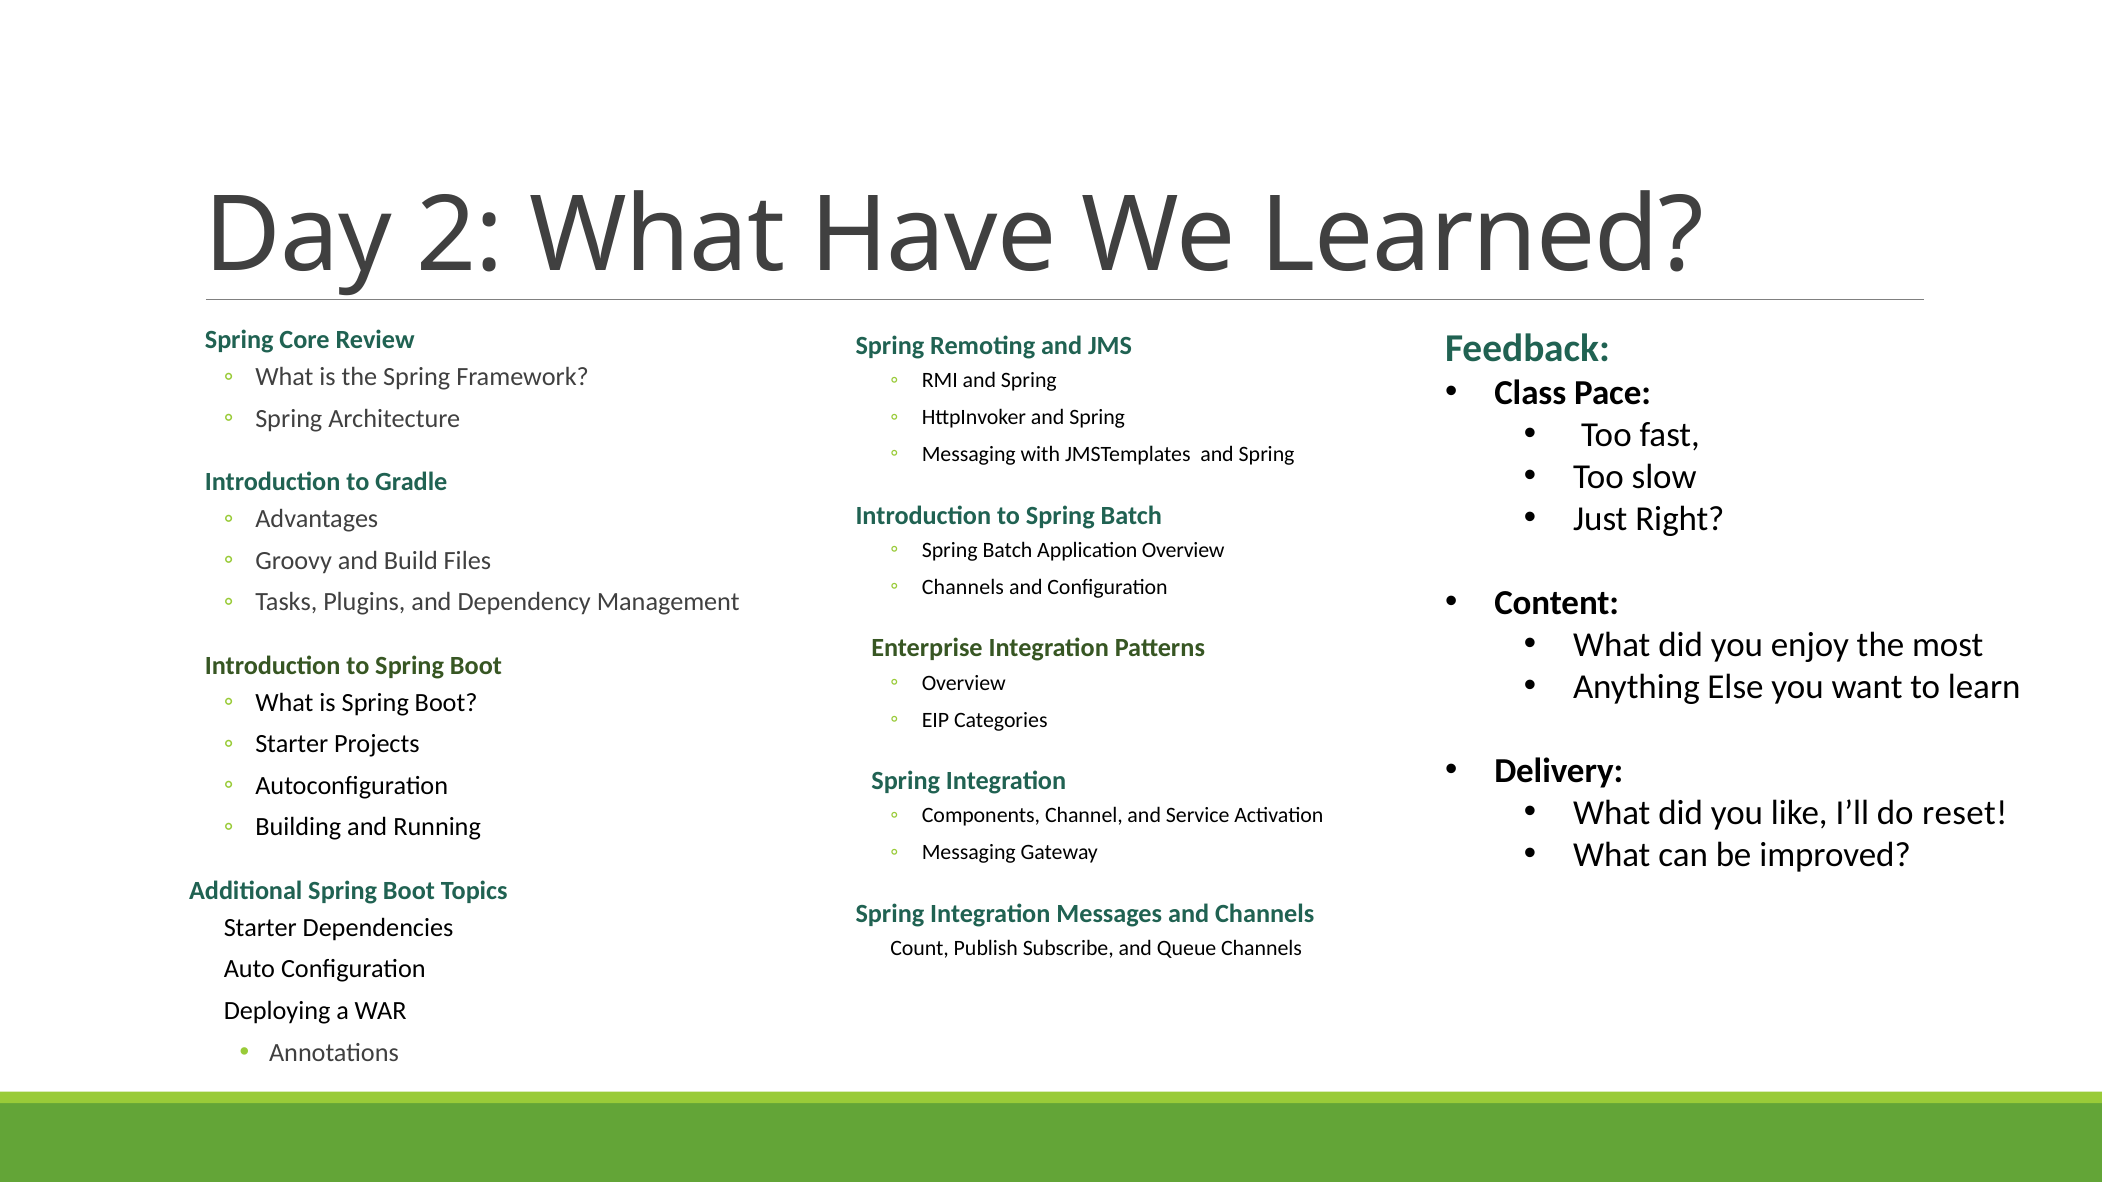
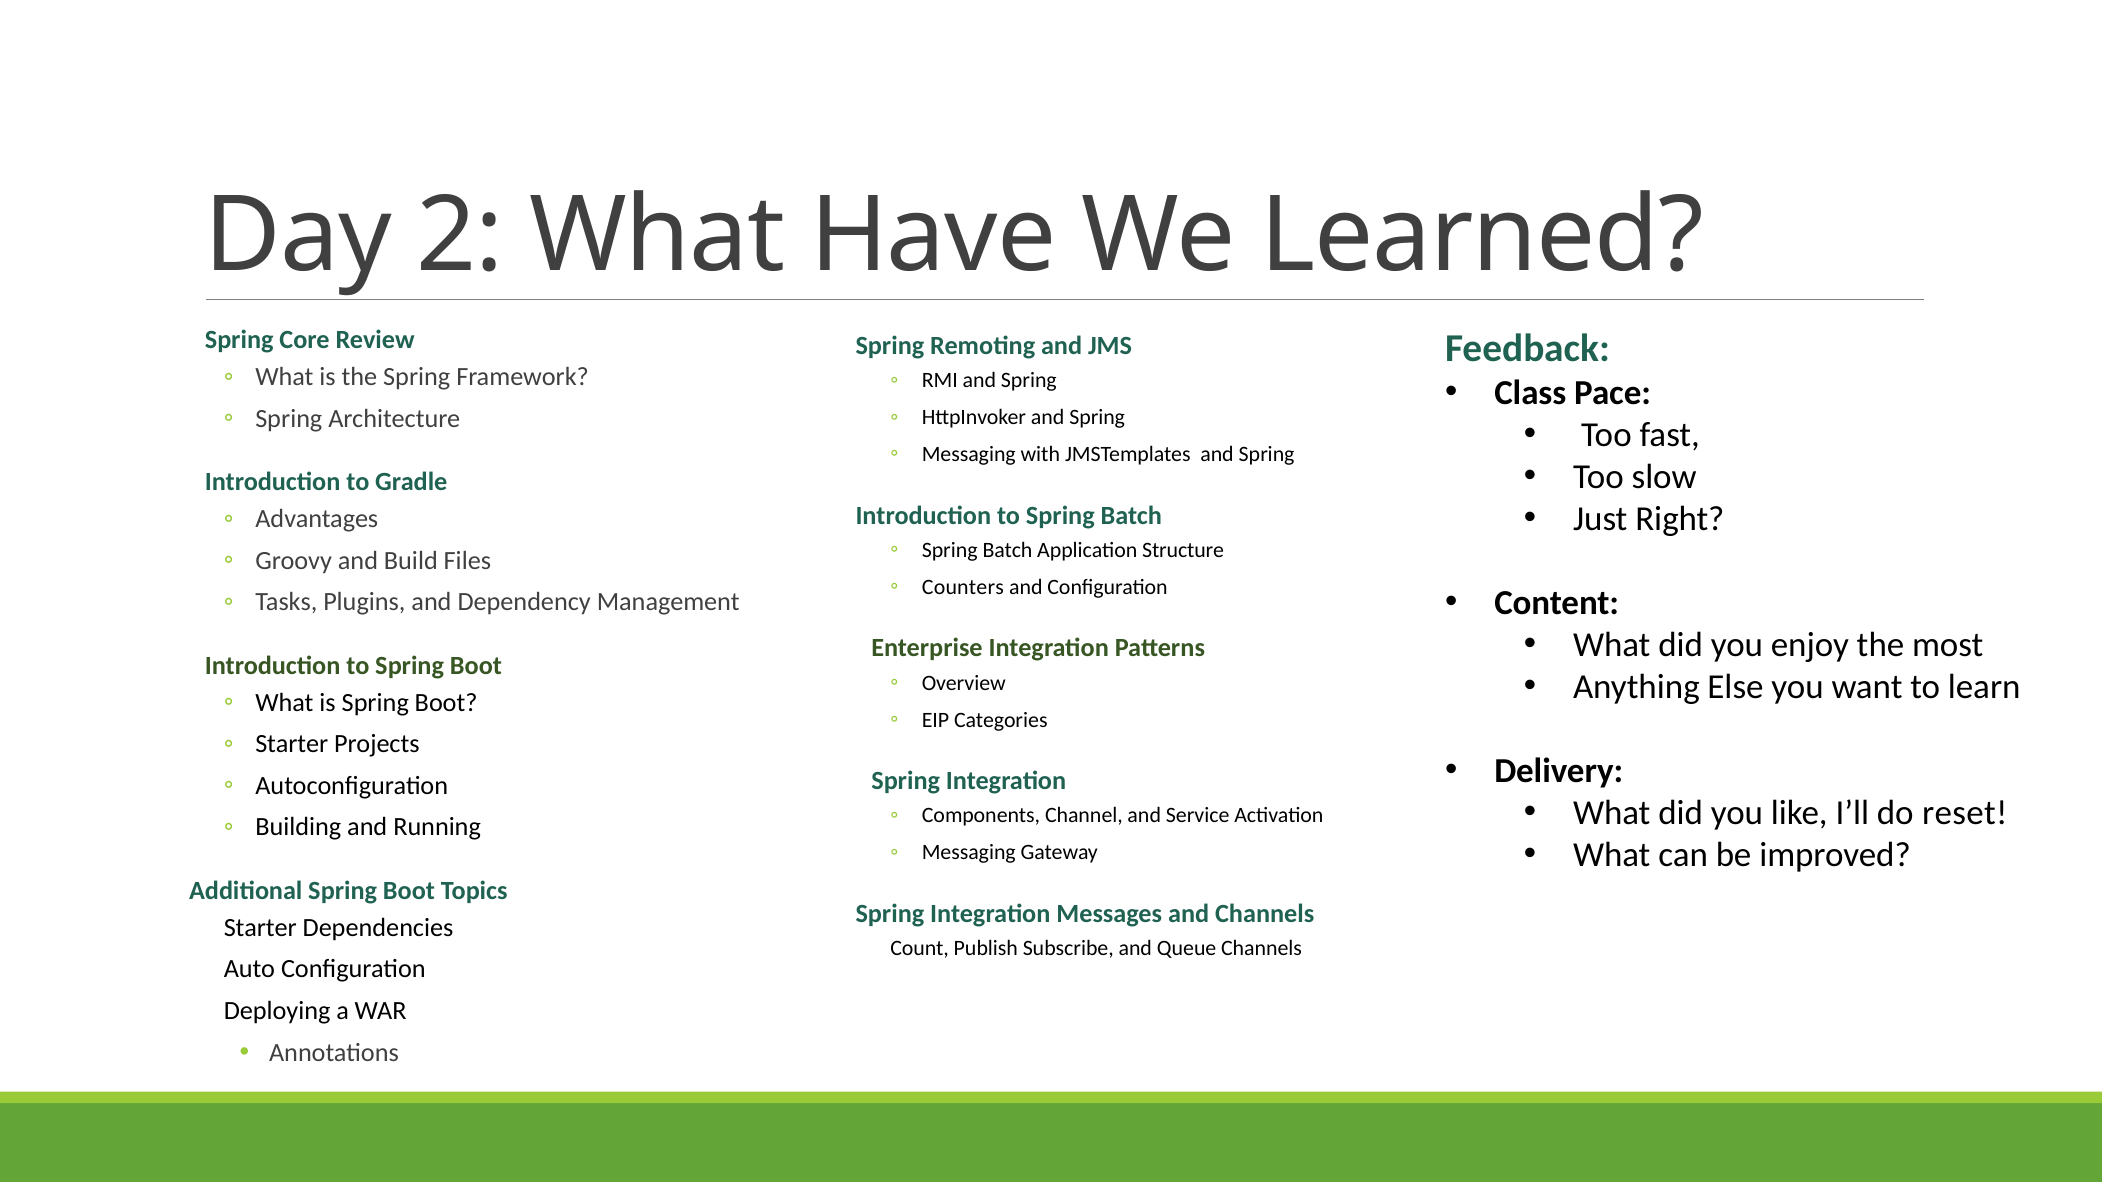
Application Overview: Overview -> Structure
Channels at (963, 587): Channels -> Counters
